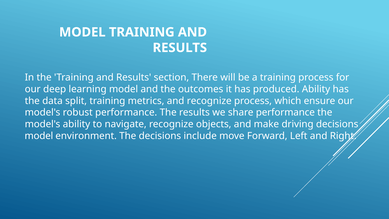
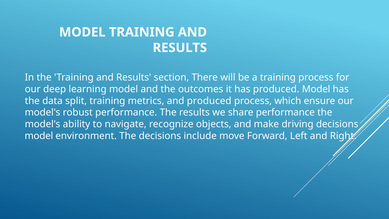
produced Ability: Ability -> Model
and recognize: recognize -> produced
